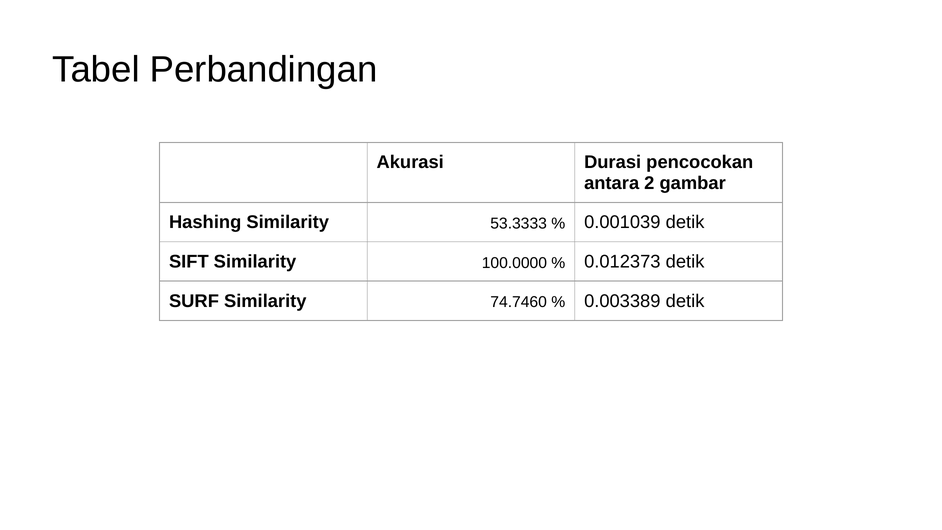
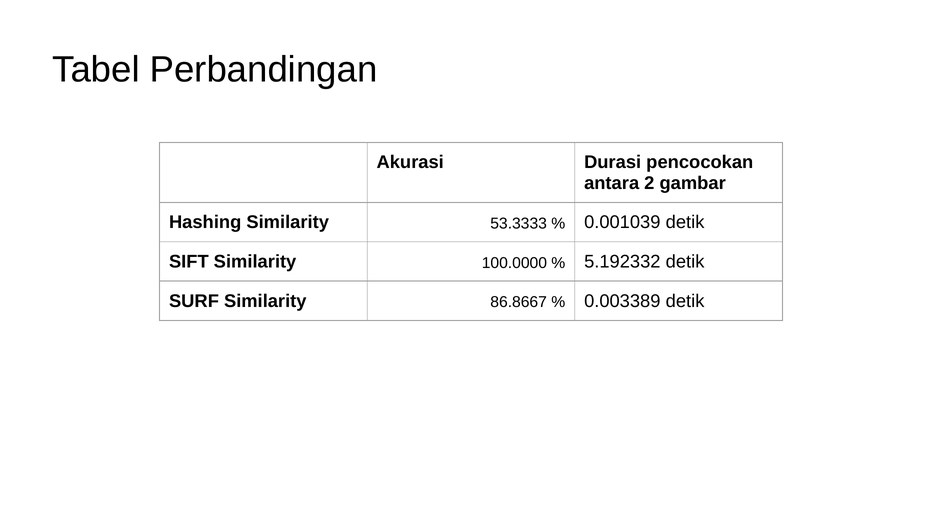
0.012373: 0.012373 -> 5.192332
74.7460: 74.7460 -> 86.8667
